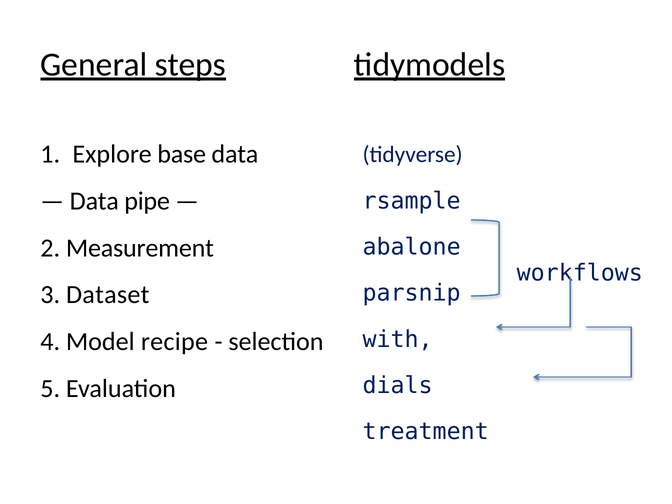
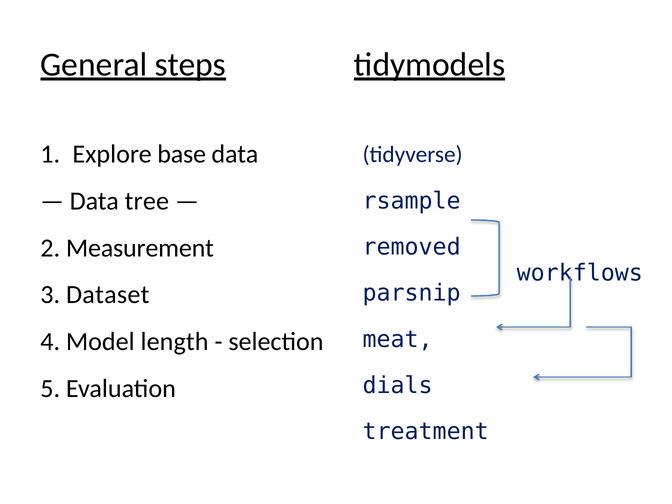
pipe: pipe -> tree
abalone: abalone -> removed
with: with -> meat
recipe: recipe -> length
